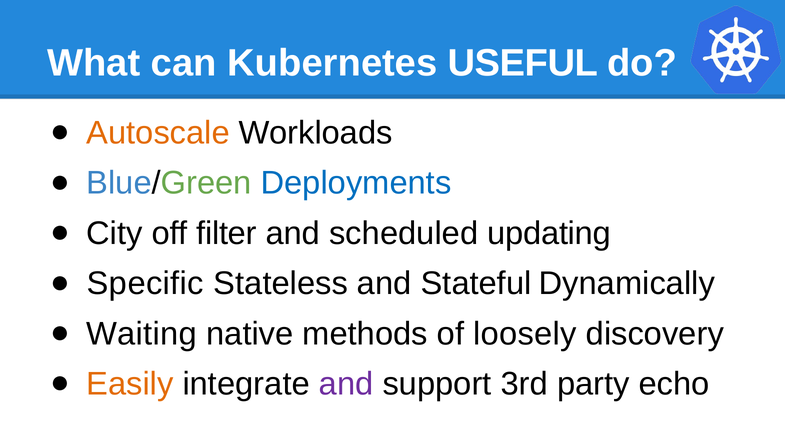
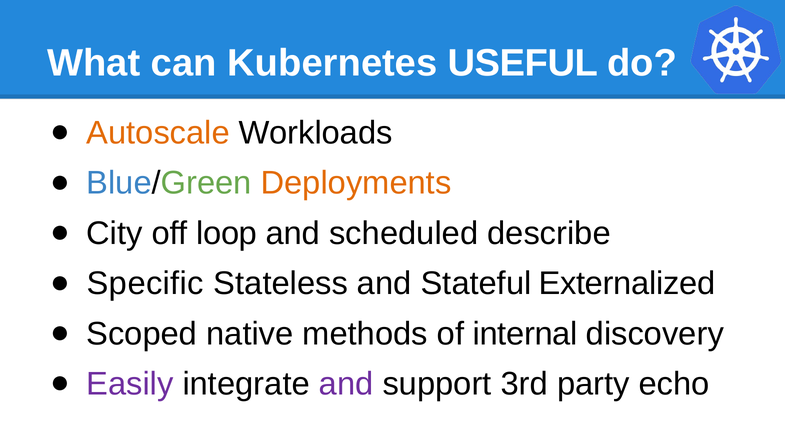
Deployments colour: blue -> orange
filter: filter -> loop
updating: updating -> describe
Dynamically: Dynamically -> Externalized
Waiting: Waiting -> Scoped
loosely: loosely -> internal
Easily colour: orange -> purple
